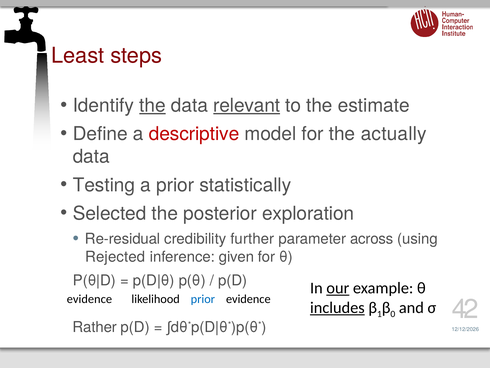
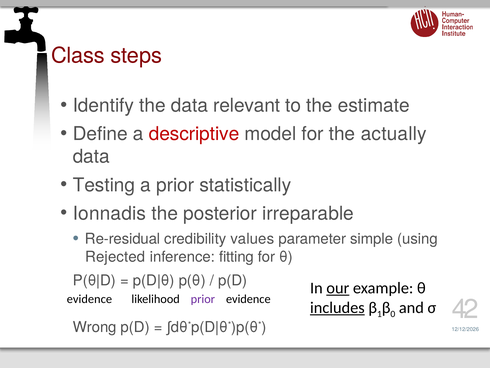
Least: Least -> Class
the at (152, 105) underline: present -> none
relevant underline: present -> none
Selected: Selected -> Ionnadis
exploration: exploration -> irreparable
further: further -> values
across: across -> simple
given: given -> fitting
prior at (203, 299) colour: blue -> purple
Rather: Rather -> Wrong
